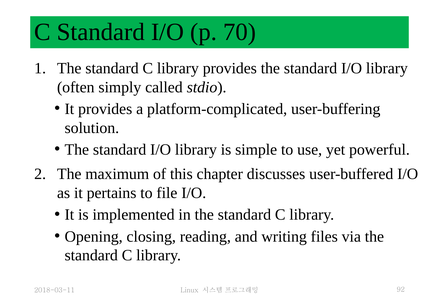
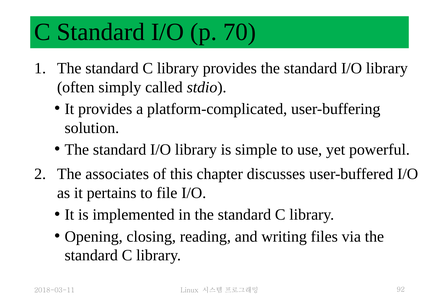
maximum: maximum -> associates
